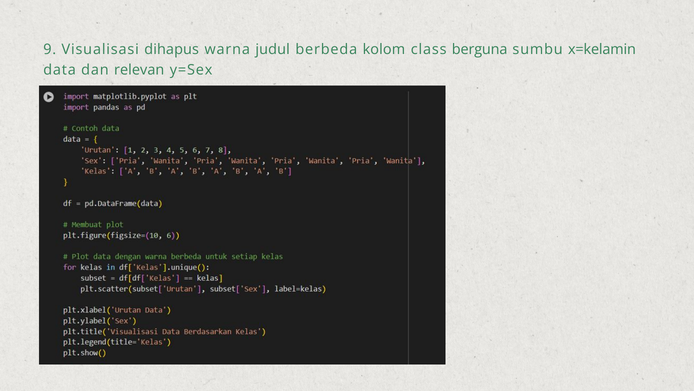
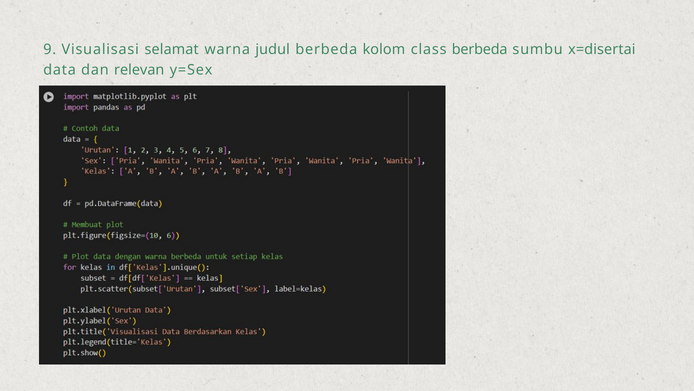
dihapus: dihapus -> selamat
class berguna: berguna -> berbeda
x=kelamin: x=kelamin -> x=disertai
